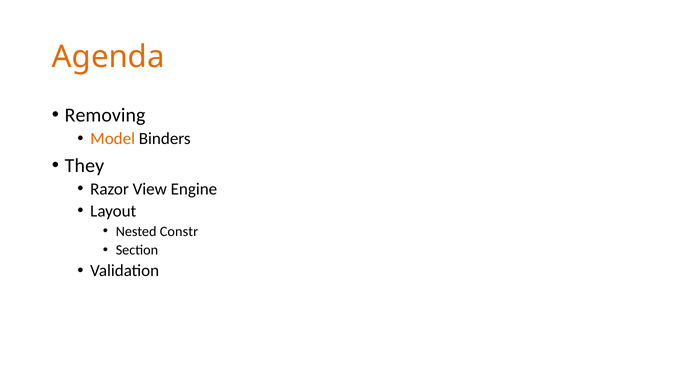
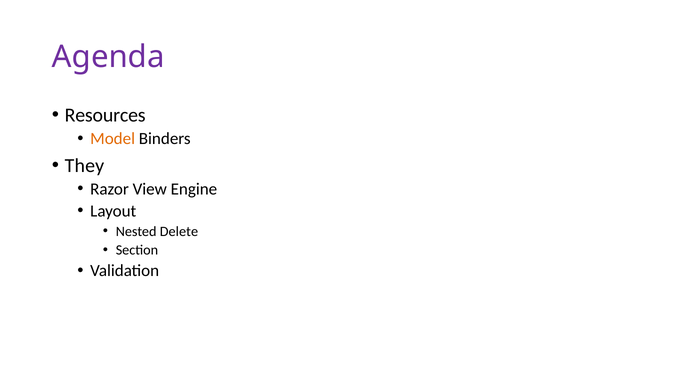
Agenda colour: orange -> purple
Removing: Removing -> Resources
Constr: Constr -> Delete
